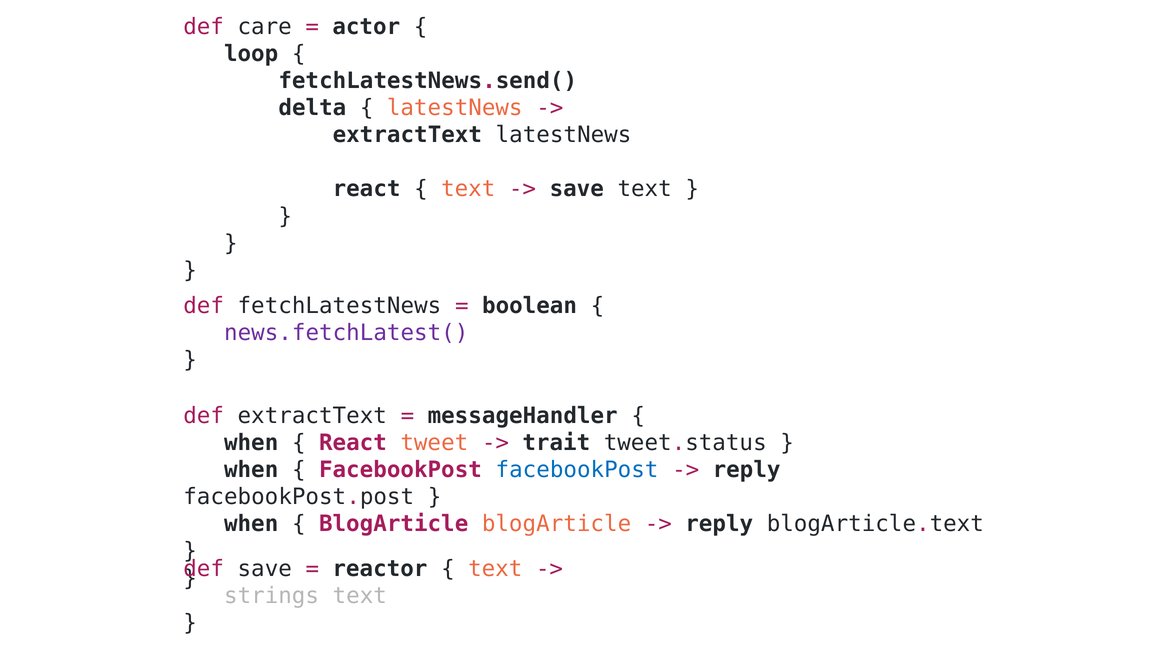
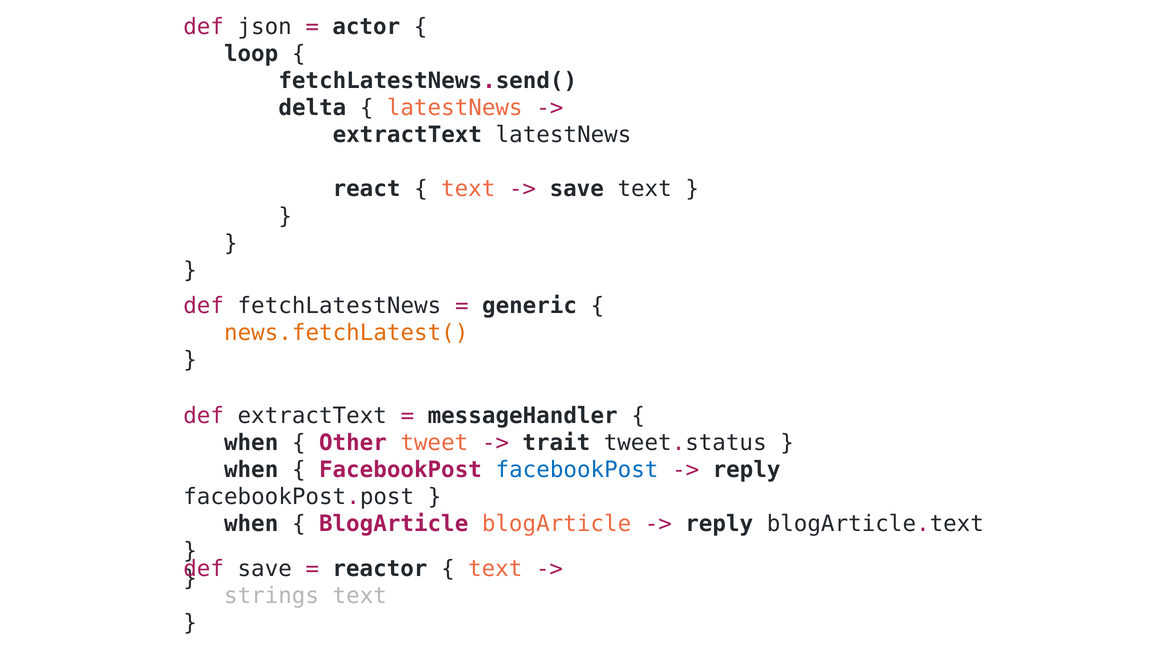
care: care -> json
boolean: boolean -> generic
news.fetchLatest( colour: purple -> orange
React at (353, 442): React -> Other
